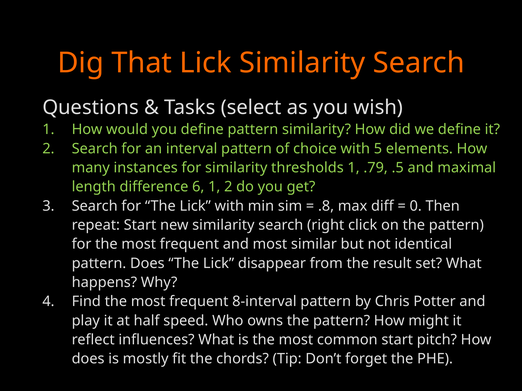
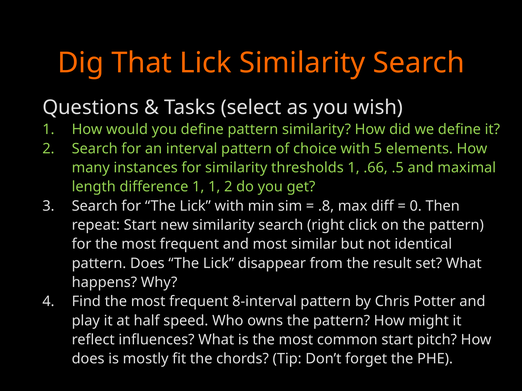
.79: .79 -> .66
difference 6: 6 -> 1
